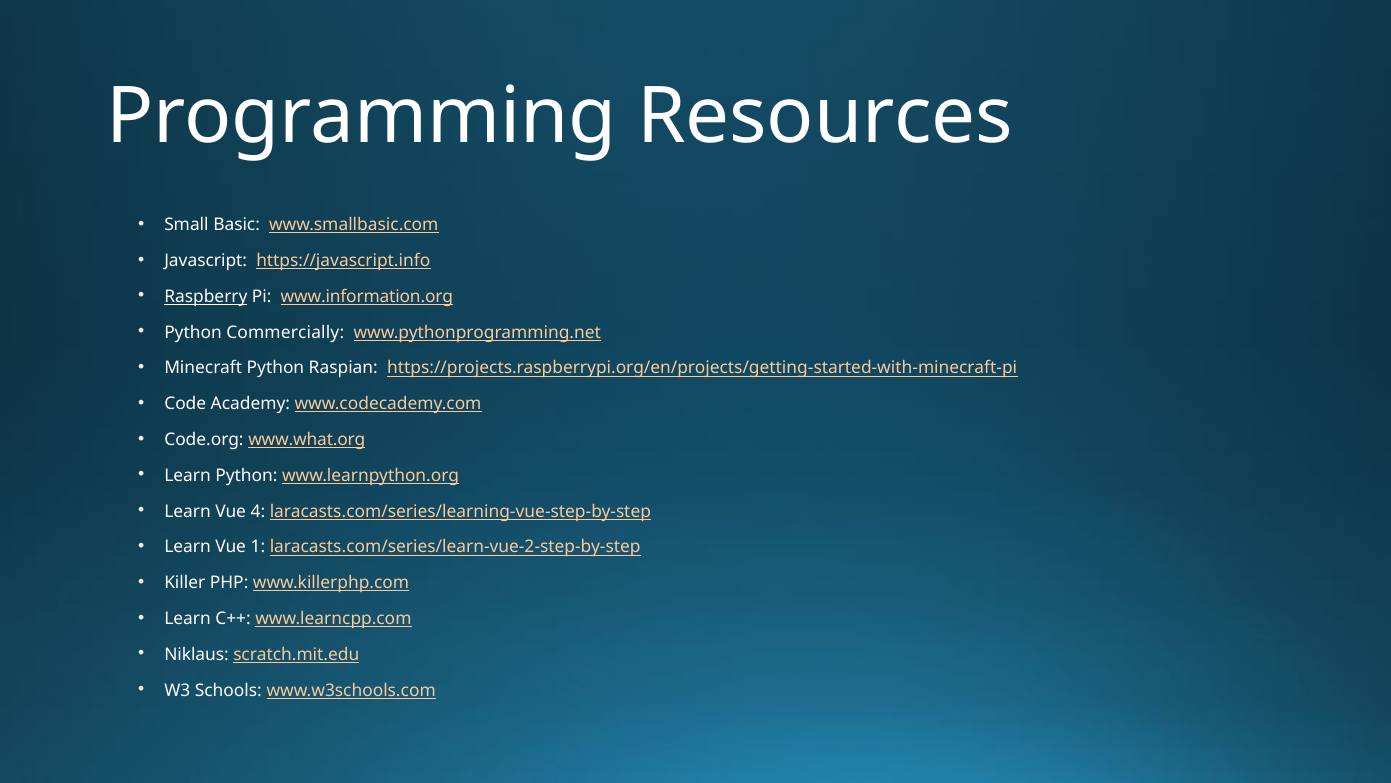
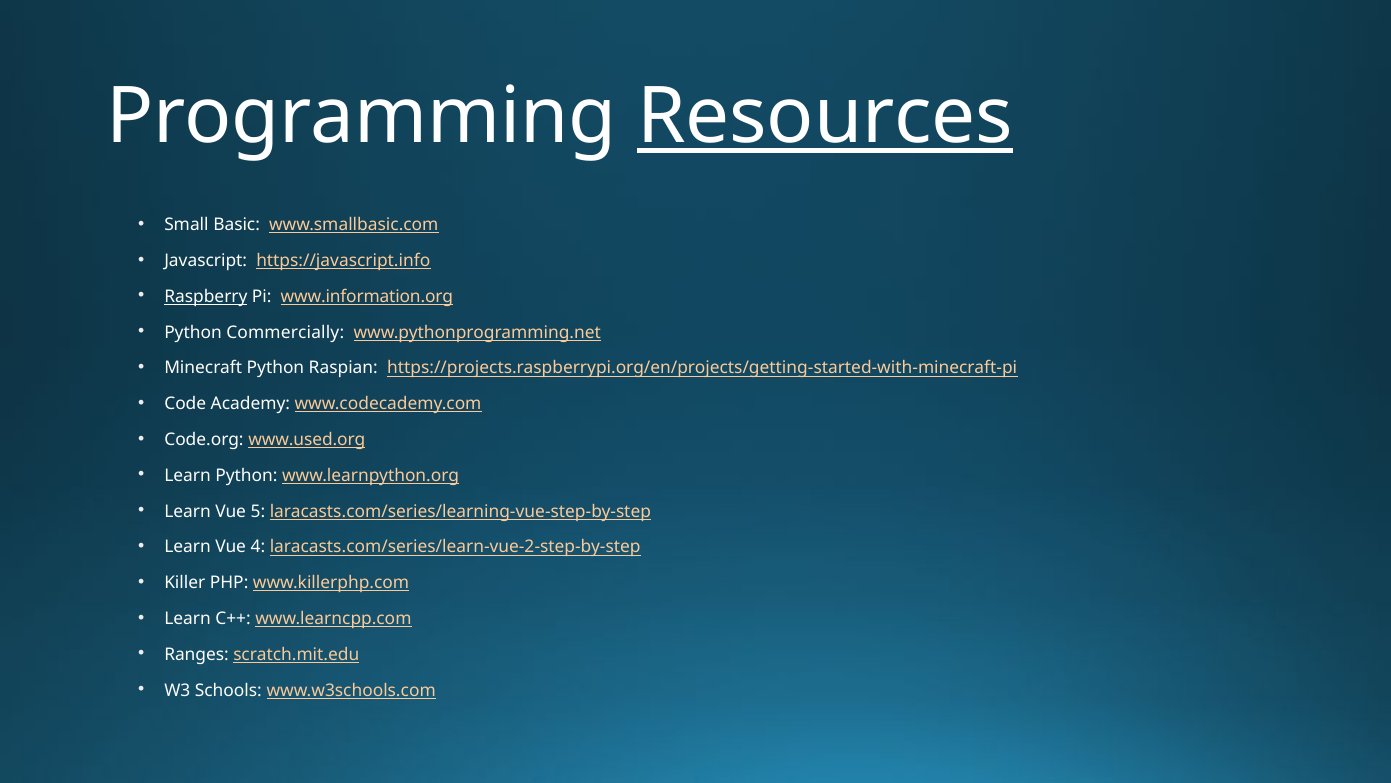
Resources underline: none -> present
www.what.org: www.what.org -> www.used.org
4: 4 -> 5
1: 1 -> 4
Niklaus: Niklaus -> Ranges
